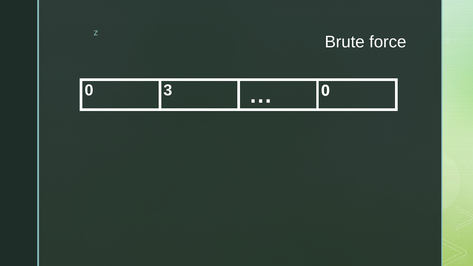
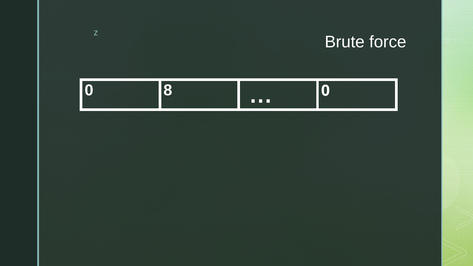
3: 3 -> 8
